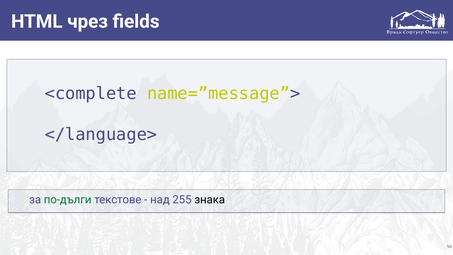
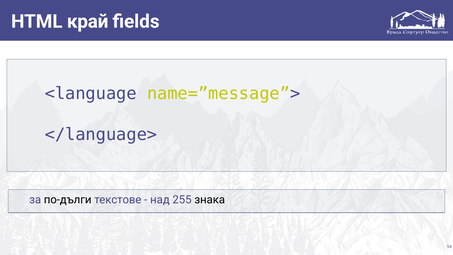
чрез: чрез -> край
<complete: <complete -> <language
по-дълги colour: green -> black
